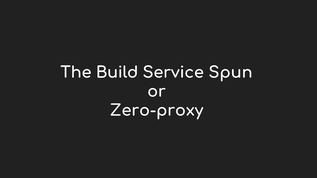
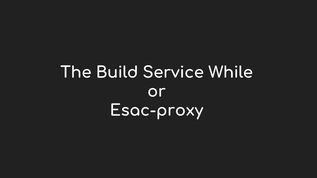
Spun: Spun -> While
Zero-proxy: Zero-proxy -> Esac-proxy
